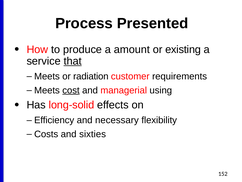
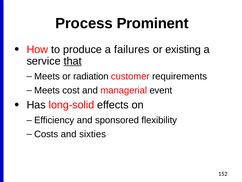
Presented: Presented -> Prominent
amount: amount -> failures
cost underline: present -> none
using: using -> event
necessary: necessary -> sponsored
